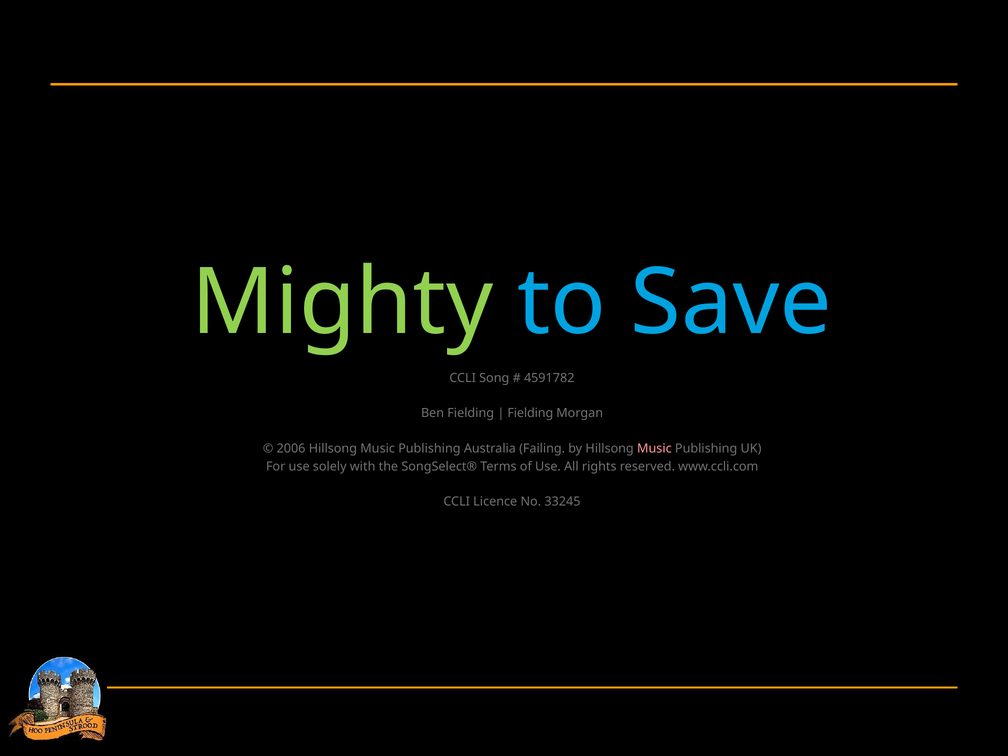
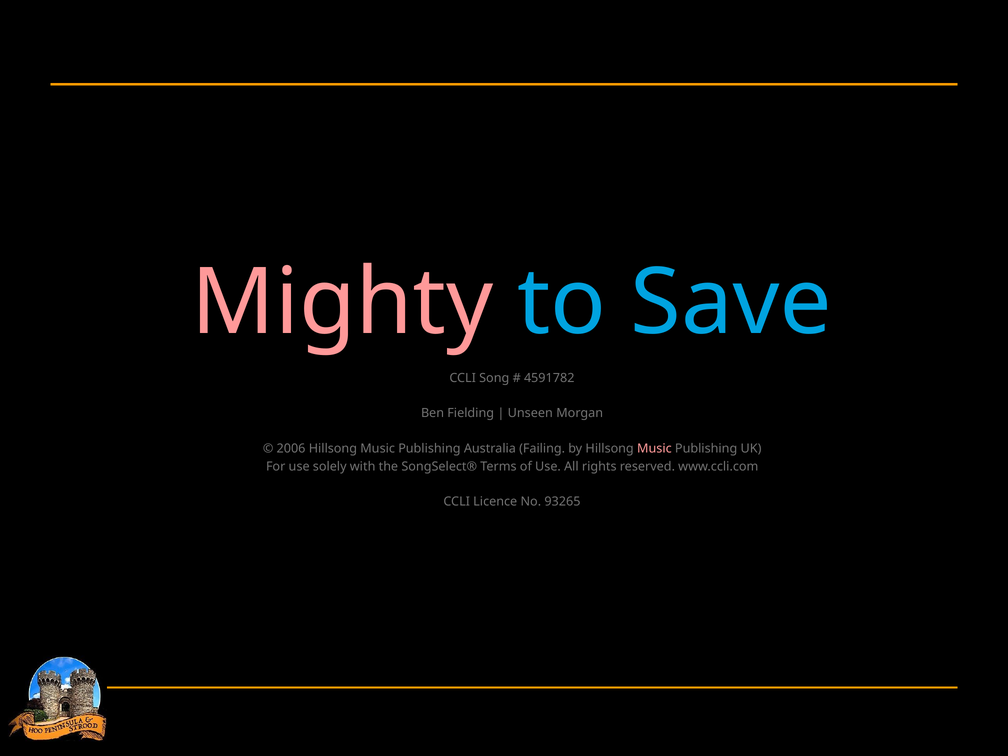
Mighty colour: light green -> pink
Fielding at (530, 413): Fielding -> Unseen
33245: 33245 -> 93265
